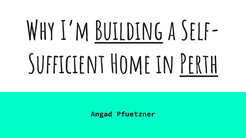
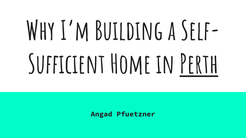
Building underline: present -> none
